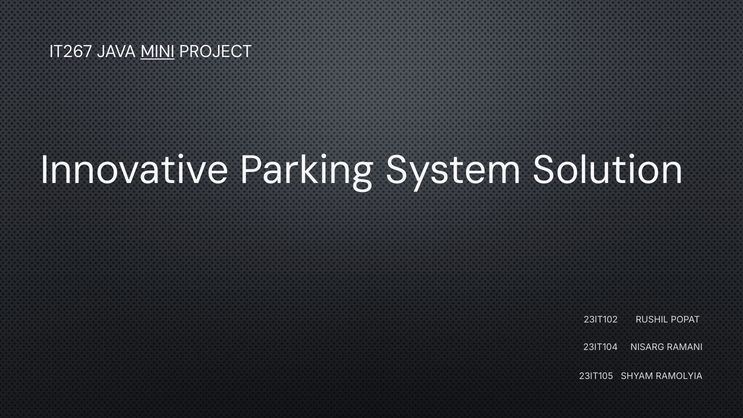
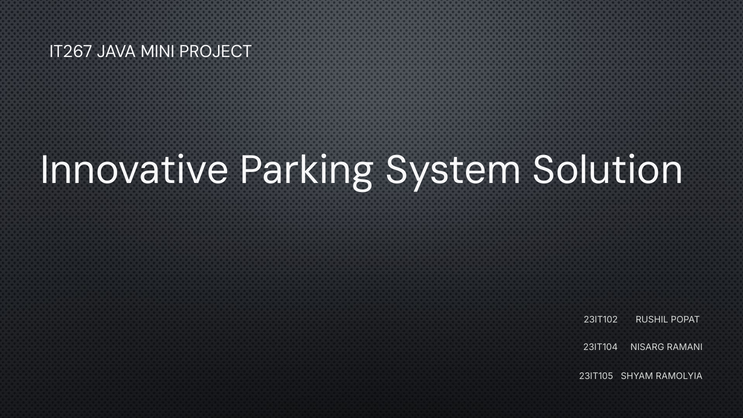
MINI underline: present -> none
